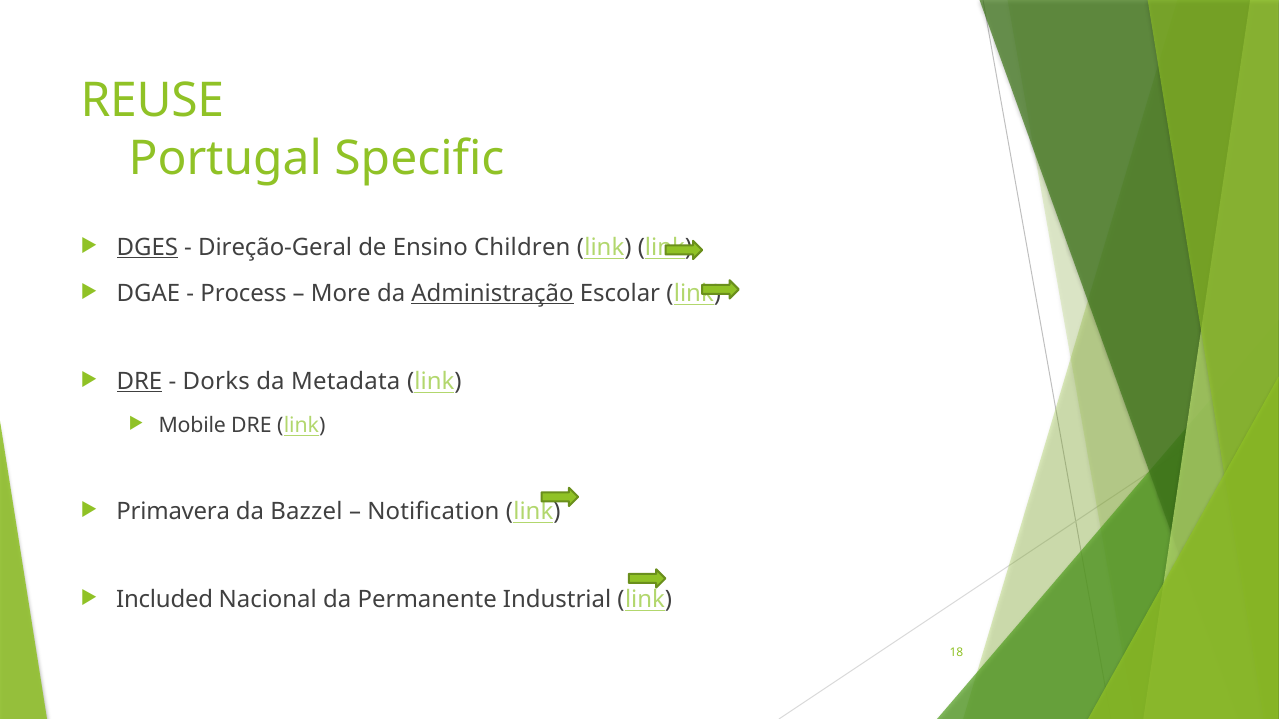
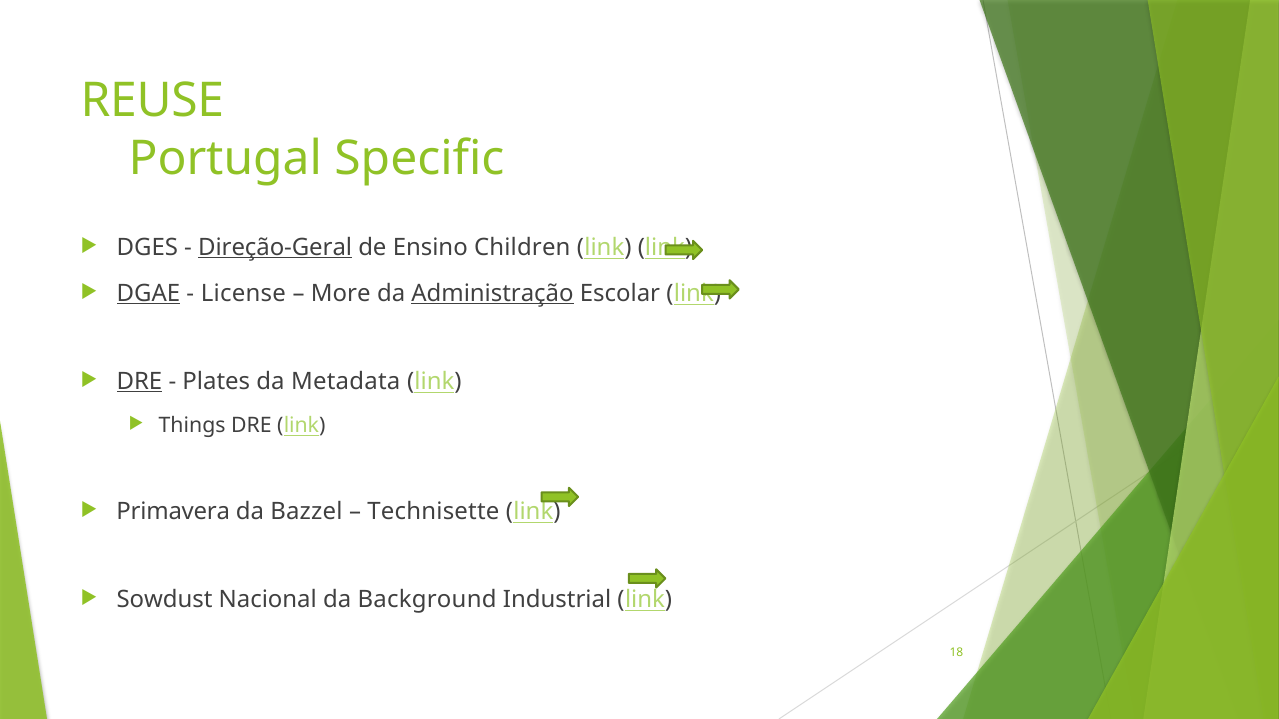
DGES underline: present -> none
Direção-Geral underline: none -> present
DGAE underline: none -> present
Process: Process -> License
Dorks: Dorks -> Plates
Mobile: Mobile -> Things
Notification: Notification -> Technisette
Included: Included -> Sowdust
Permanente: Permanente -> Background
